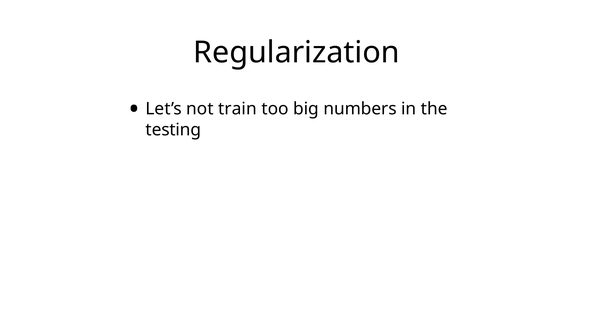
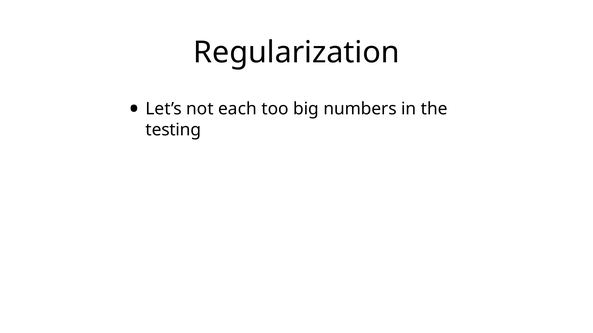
train: train -> each
